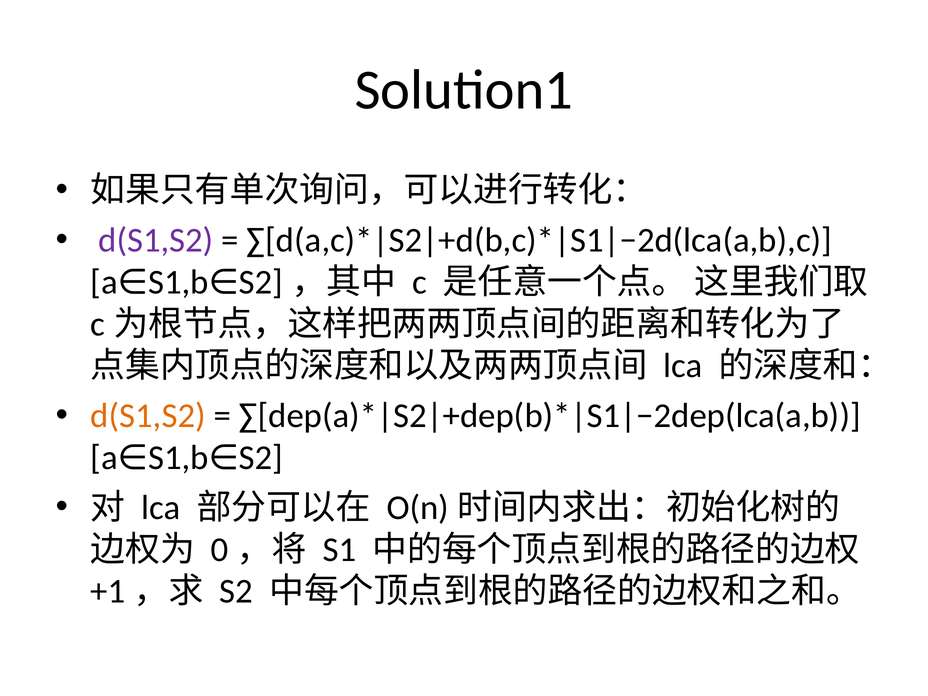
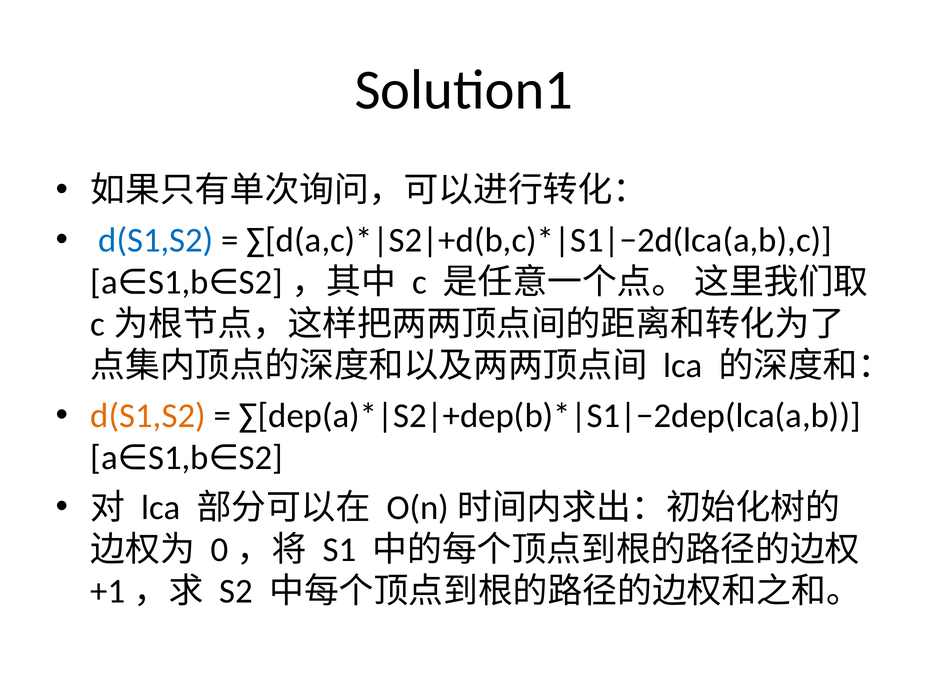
d(S1,S2 at (156, 240) colour: purple -> blue
